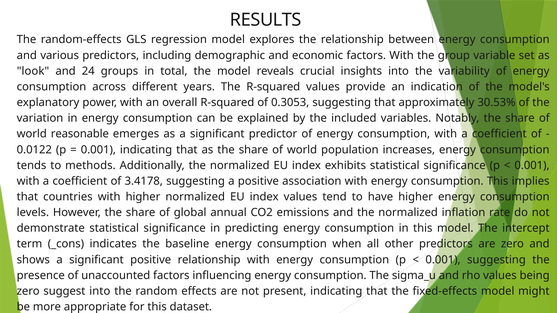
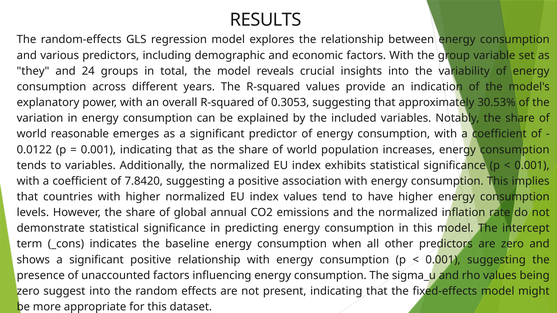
look: look -> they
to methods: methods -> variables
3.4178: 3.4178 -> 7.8420
